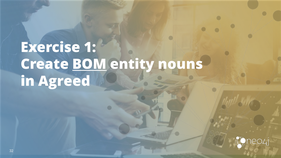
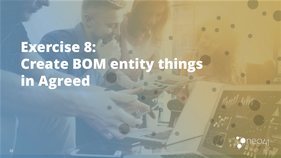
1: 1 -> 8
BOM underline: present -> none
nouns: nouns -> things
